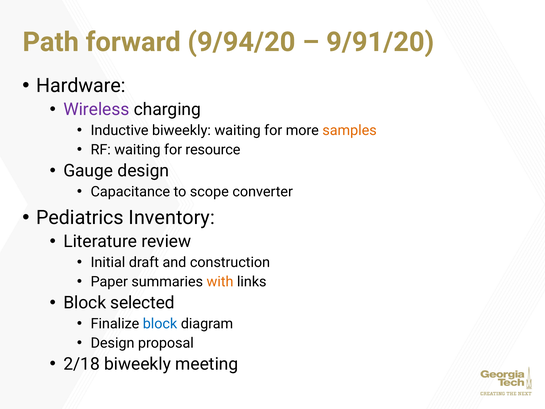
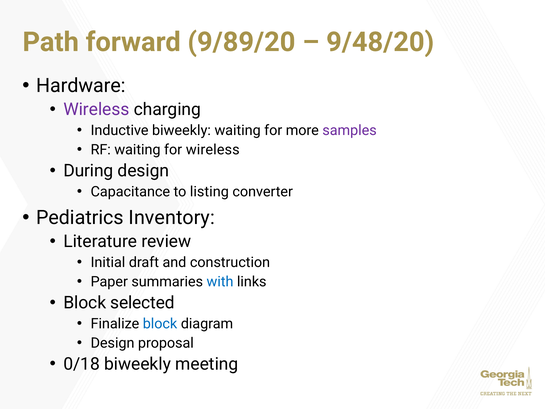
9/94/20: 9/94/20 -> 9/89/20
9/91/20: 9/91/20 -> 9/48/20
samples colour: orange -> purple
for resource: resource -> wireless
Gauge: Gauge -> During
scope: scope -> listing
with colour: orange -> blue
2/18: 2/18 -> 0/18
